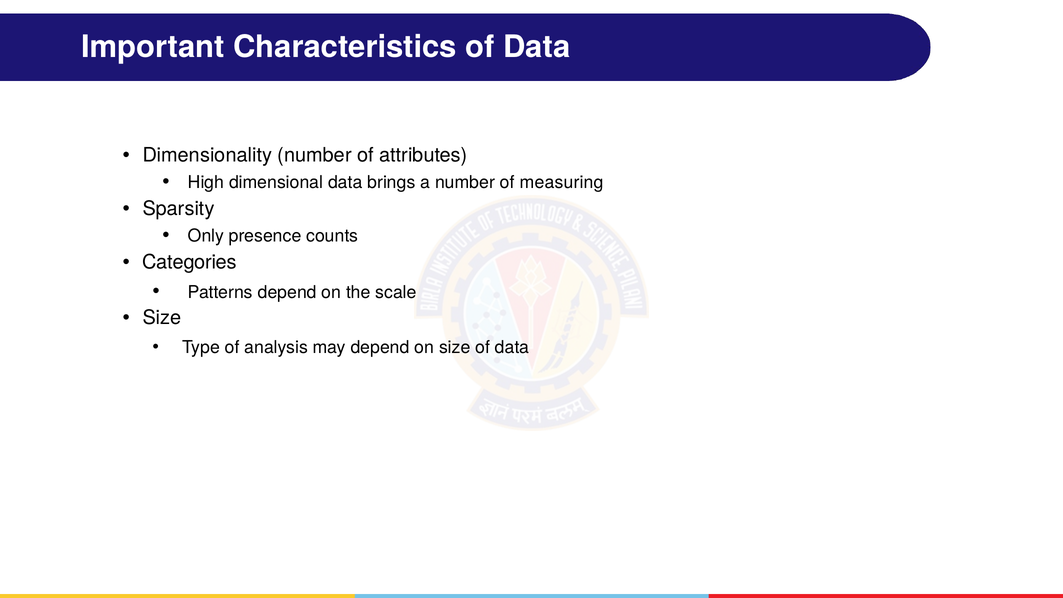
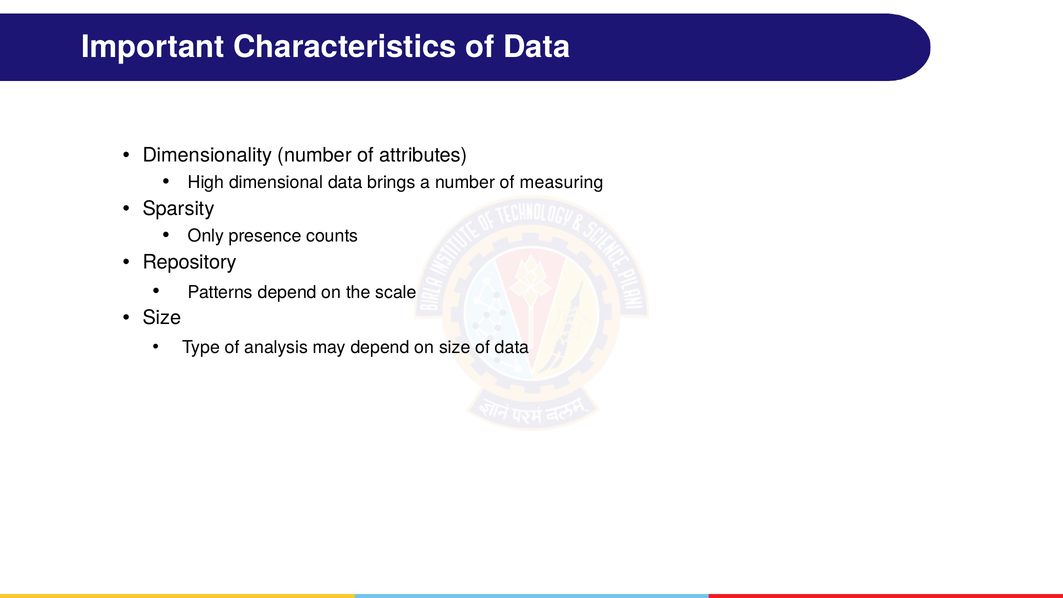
Categories: Categories -> Repository
